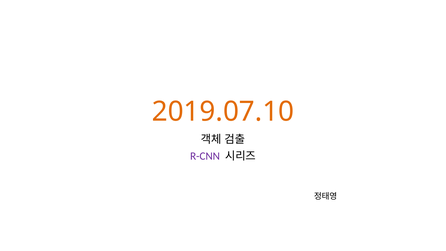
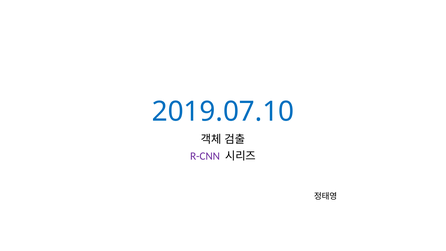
2019.07.10 colour: orange -> blue
